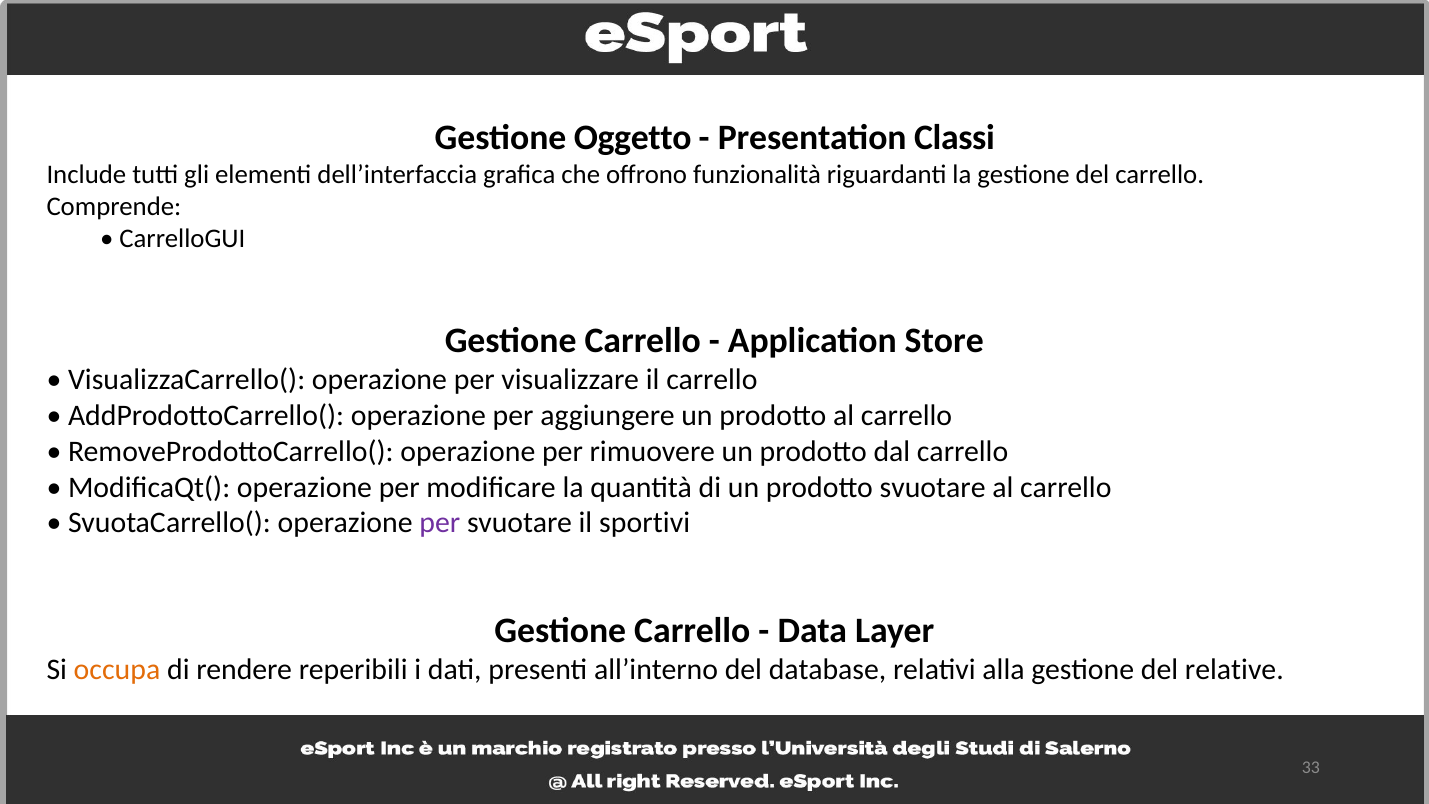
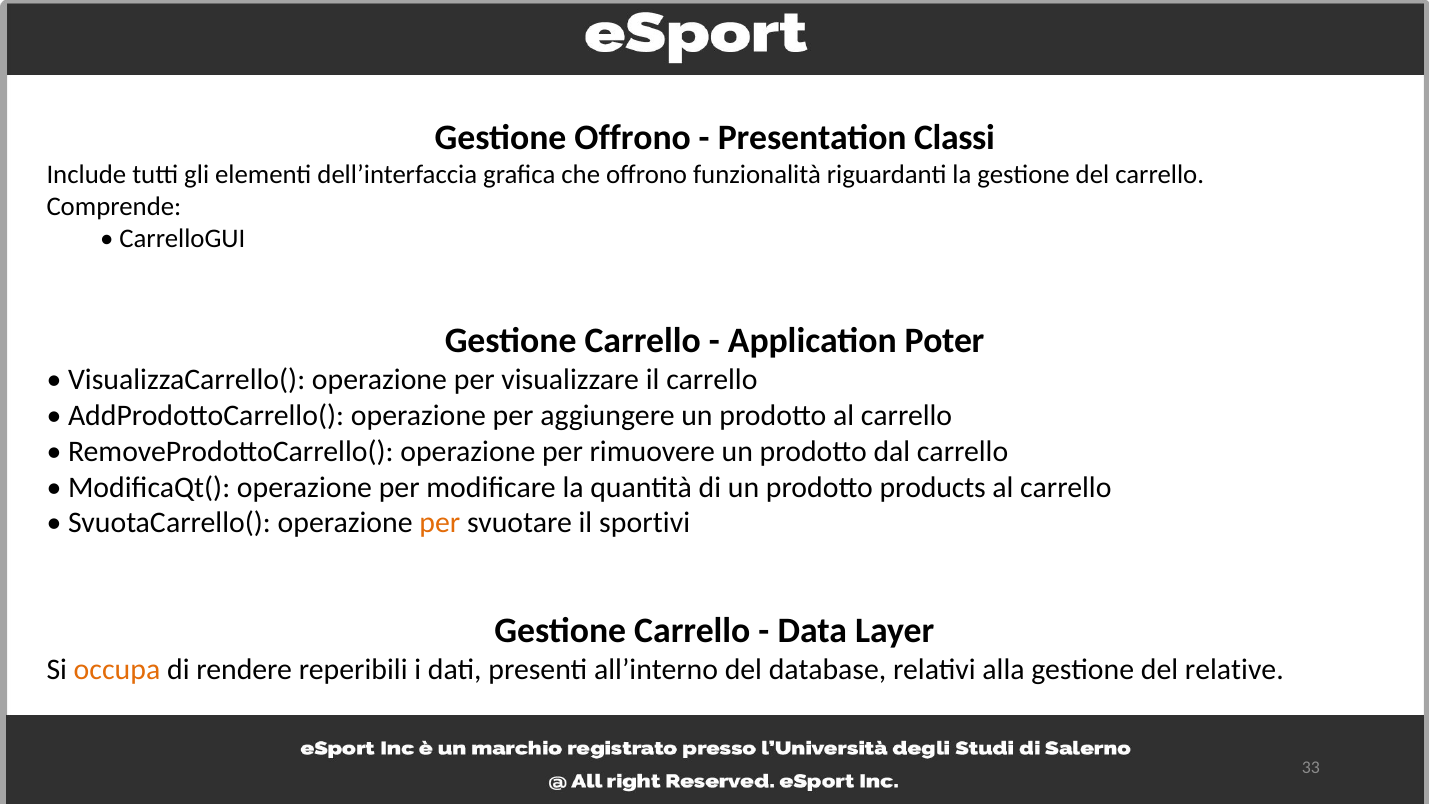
Gestione Oggetto: Oggetto -> Offrono
Store: Store -> Poter
prodotto svuotare: svuotare -> products
per at (440, 523) colour: purple -> orange
